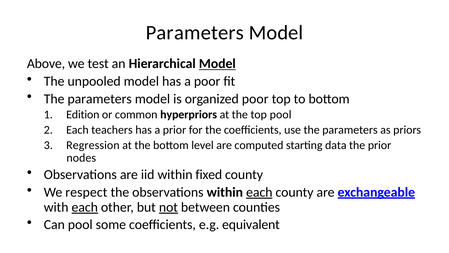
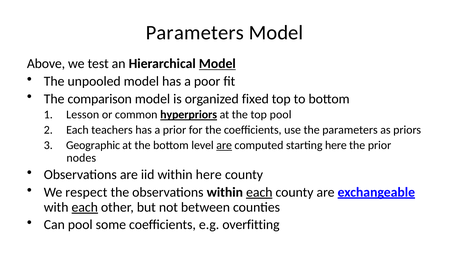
parameters at (100, 99): parameters -> comparison
organized poor: poor -> fixed
Edition: Edition -> Lesson
hyperpriors underline: none -> present
Regression: Regression -> Geographic
are at (224, 145) underline: none -> present
starting data: data -> here
within fixed: fixed -> here
not underline: present -> none
equivalent: equivalent -> overfitting
